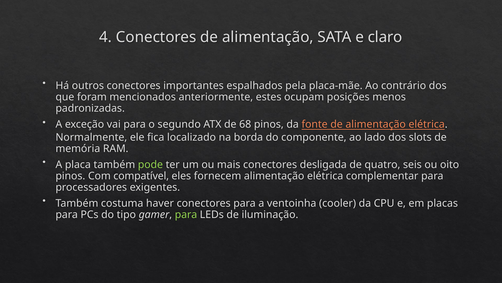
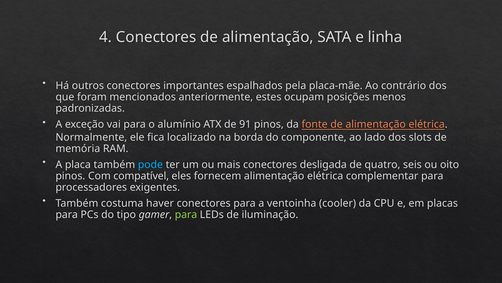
claro: claro -> linha
segundo: segundo -> alumínio
68: 68 -> 91
pode colour: light green -> light blue
